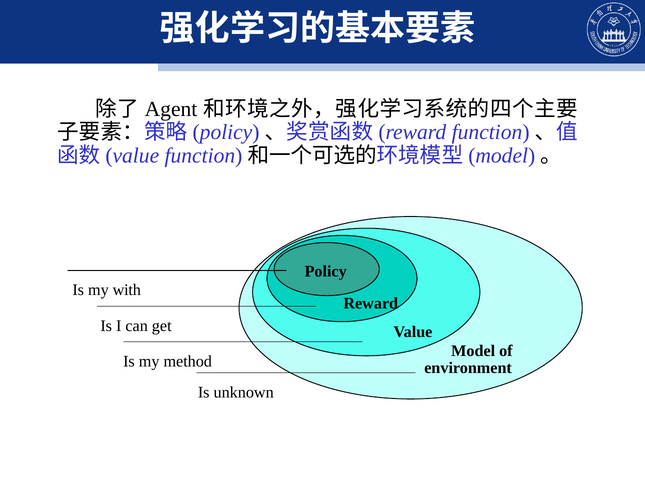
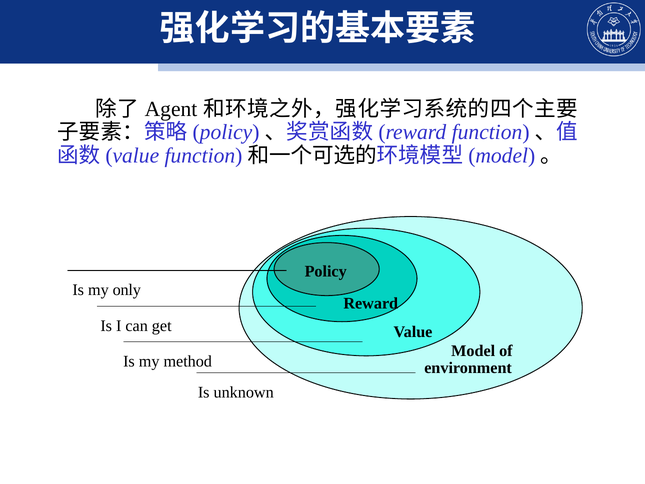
with: with -> only
